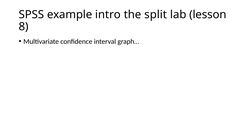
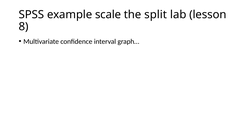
intro: intro -> scale
